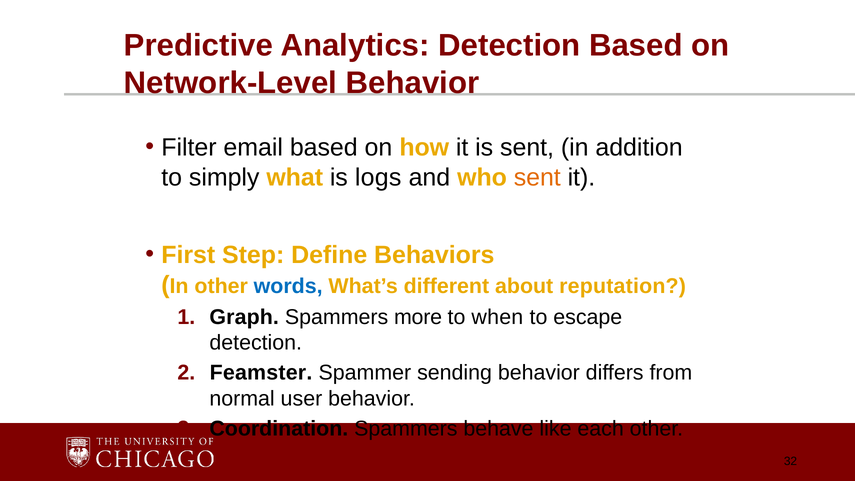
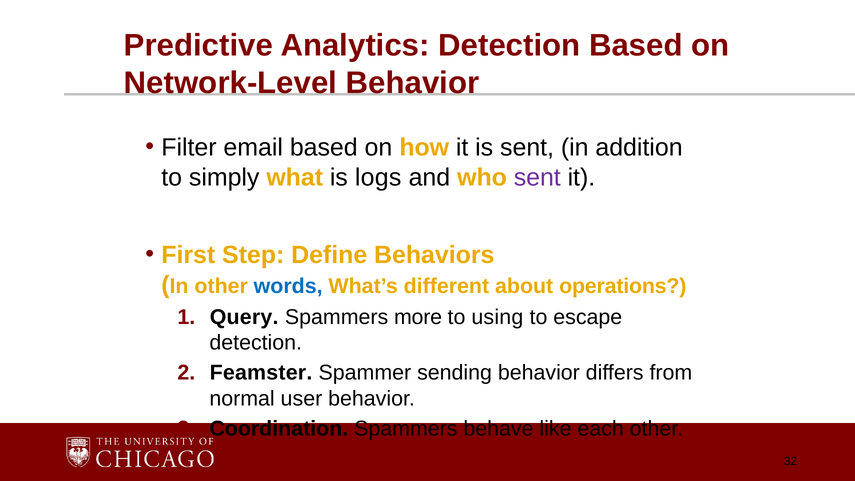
sent at (537, 177) colour: orange -> purple
reputation: reputation -> operations
Graph: Graph -> Query
when: when -> using
